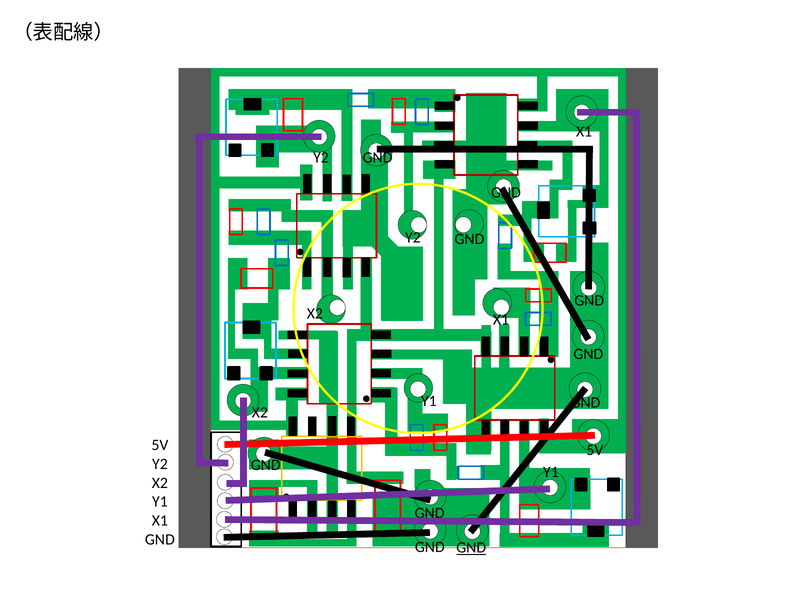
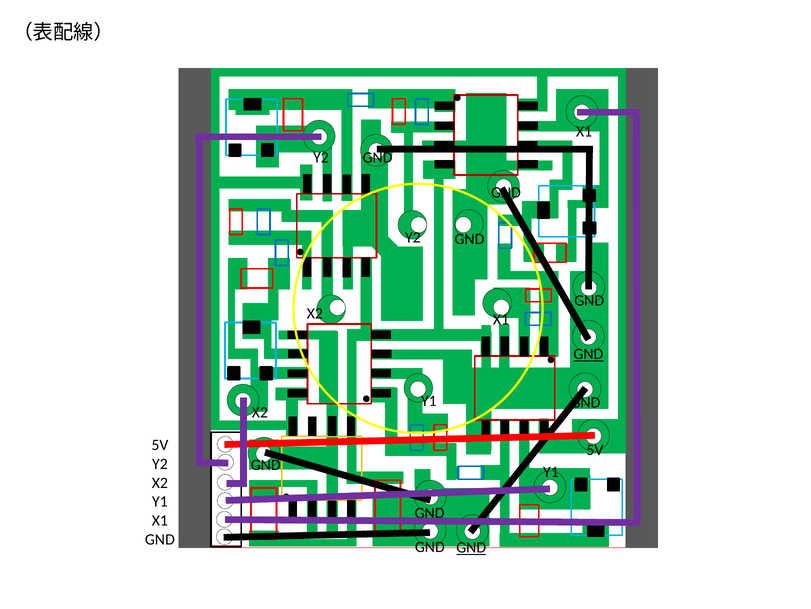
GND at (588, 354) underline: none -> present
